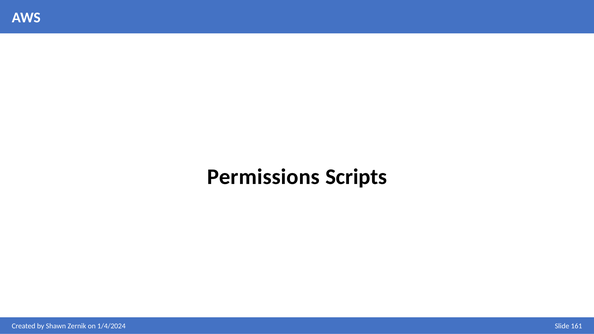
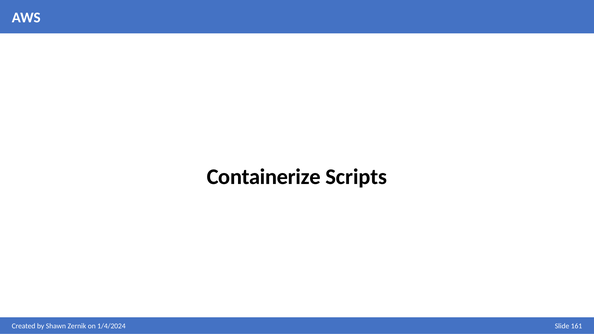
Permissions: Permissions -> Containerize
